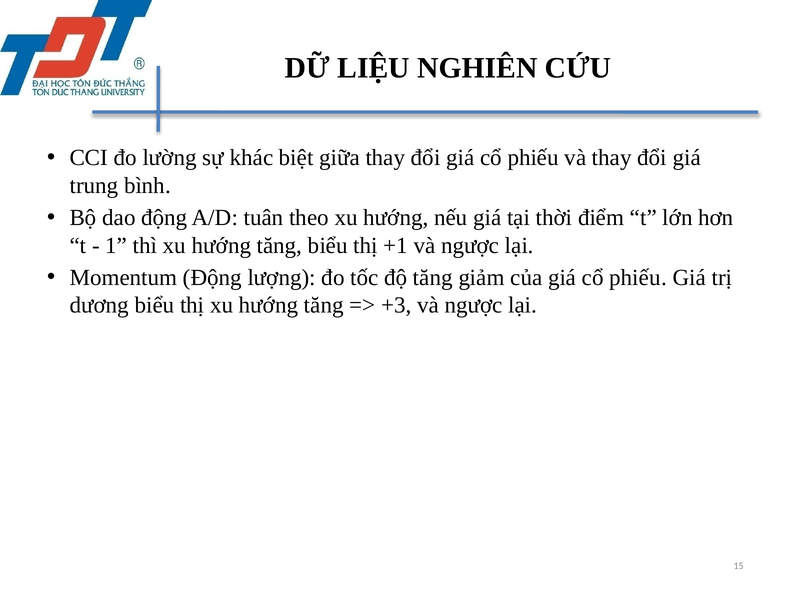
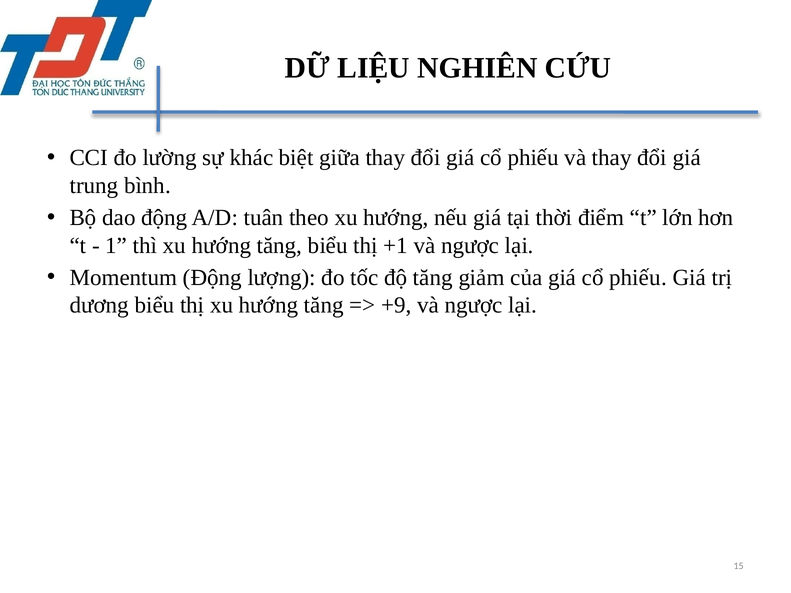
+3: +3 -> +9
